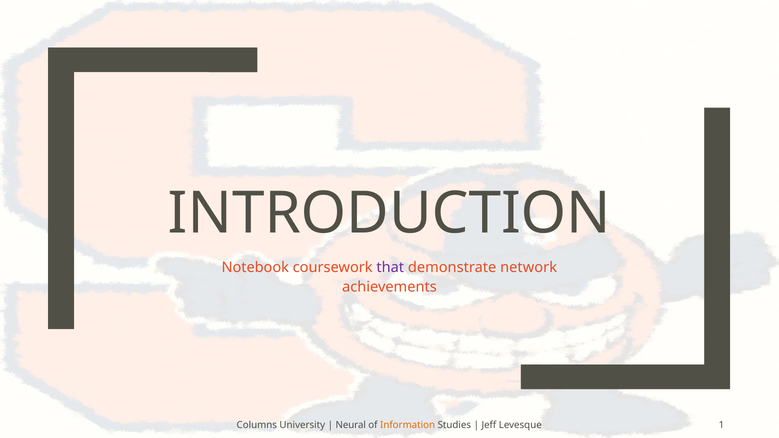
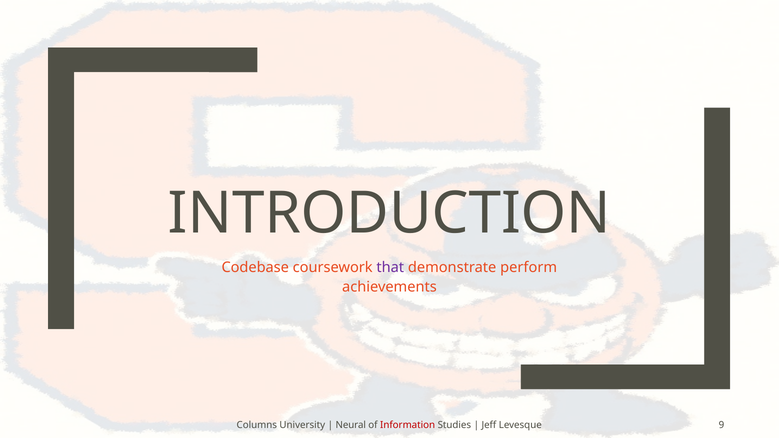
Notebook: Notebook -> Codebase
network: network -> perform
Information colour: orange -> red
1: 1 -> 9
